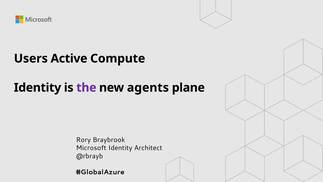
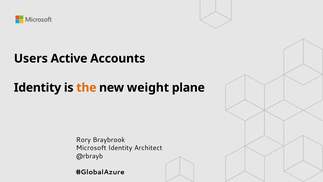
Compute: Compute -> Accounts
the colour: purple -> orange
agents: agents -> weight
